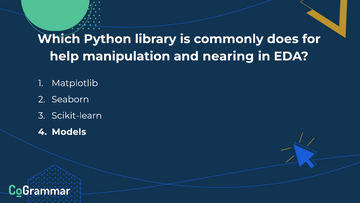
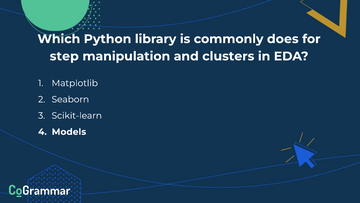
help: help -> step
nearing: nearing -> clusters
